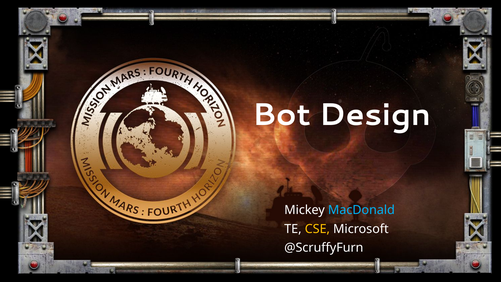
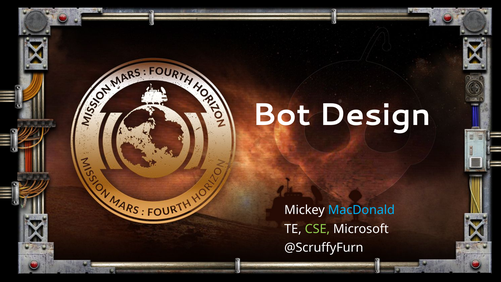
CSE colour: yellow -> light green
